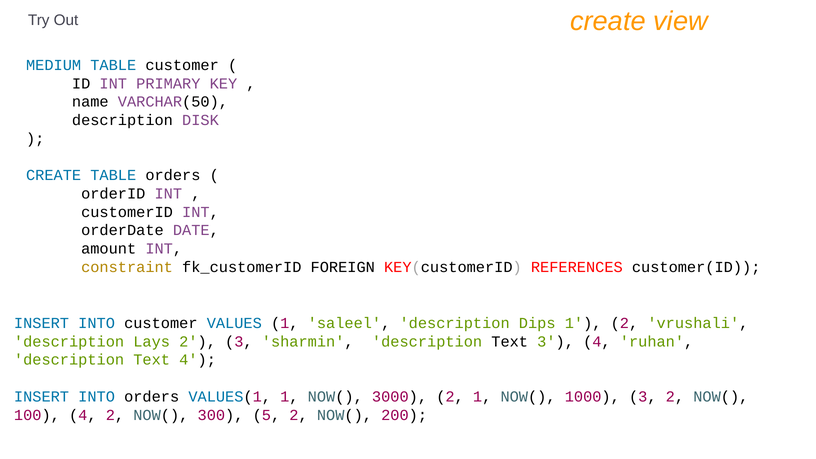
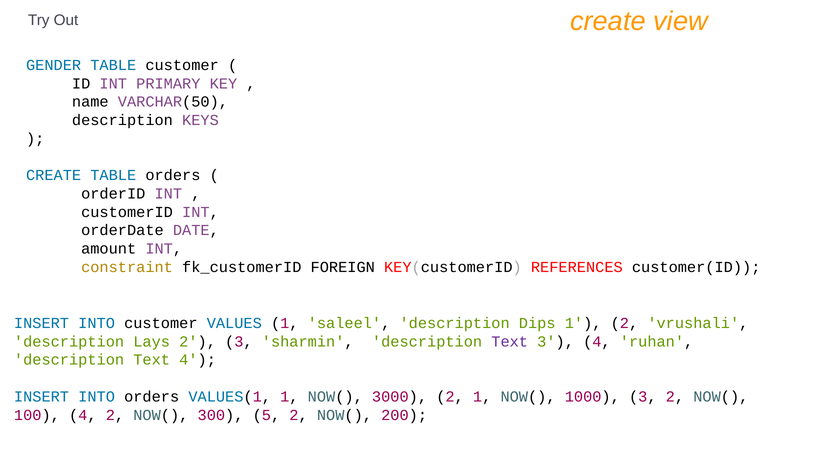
MEDIUM: MEDIUM -> GENDER
DISK: DISK -> KEYS
Text at (510, 342) colour: black -> purple
